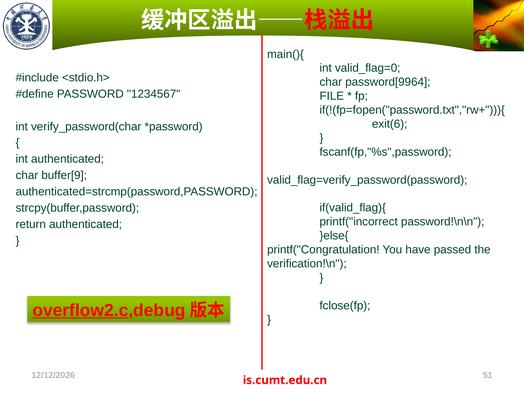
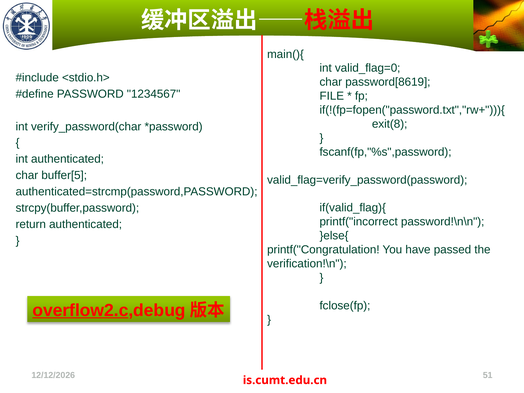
password[9964: password[9964 -> password[8619
exit(6: exit(6 -> exit(8
buffer[9: buffer[9 -> buffer[5
